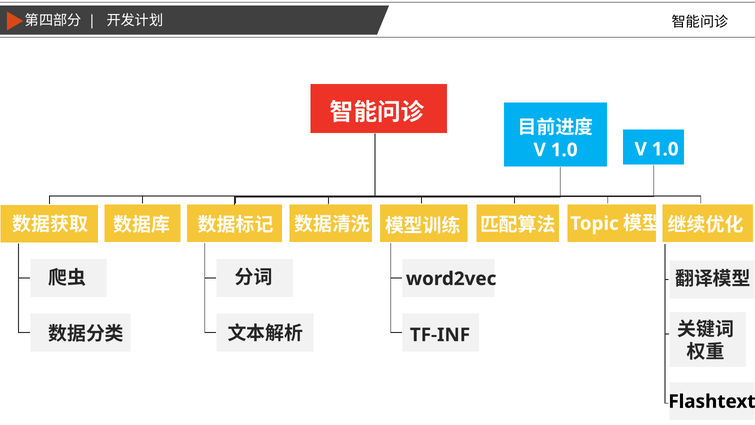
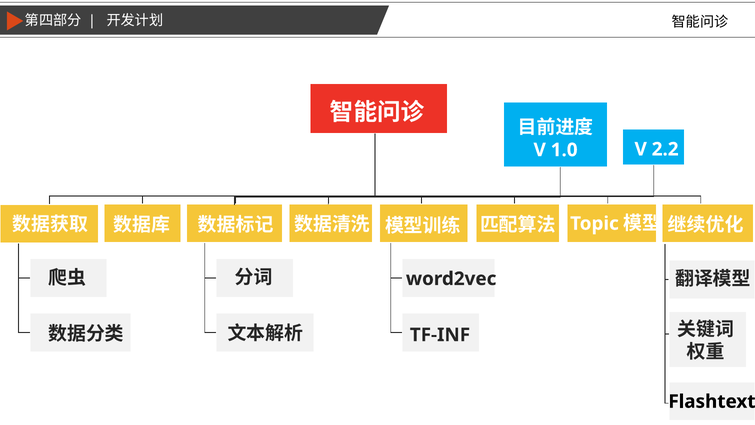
1.0 V 1.0: 1.0 -> 2.2
